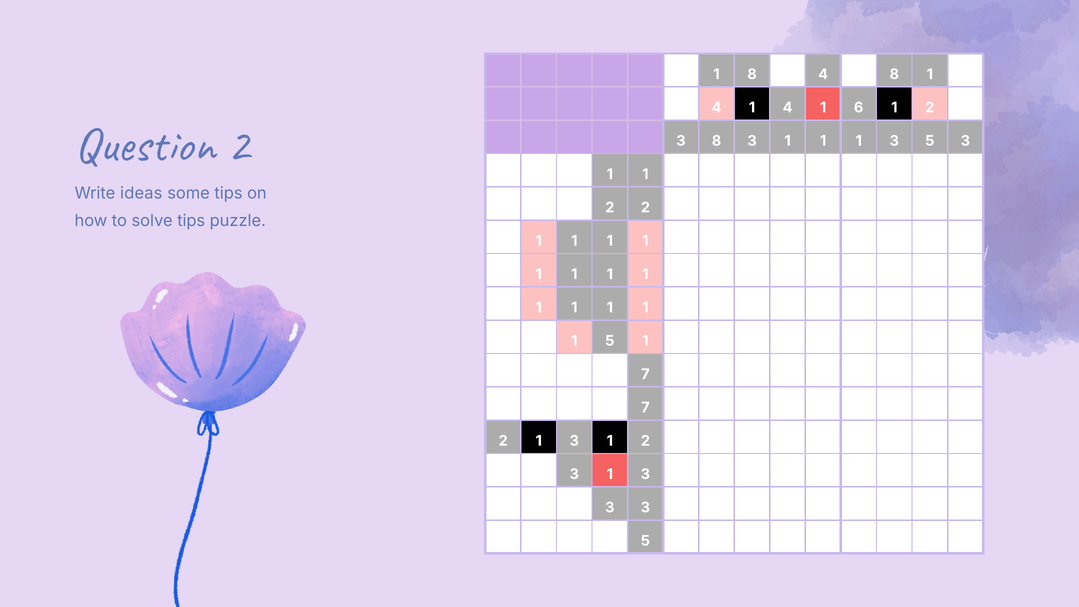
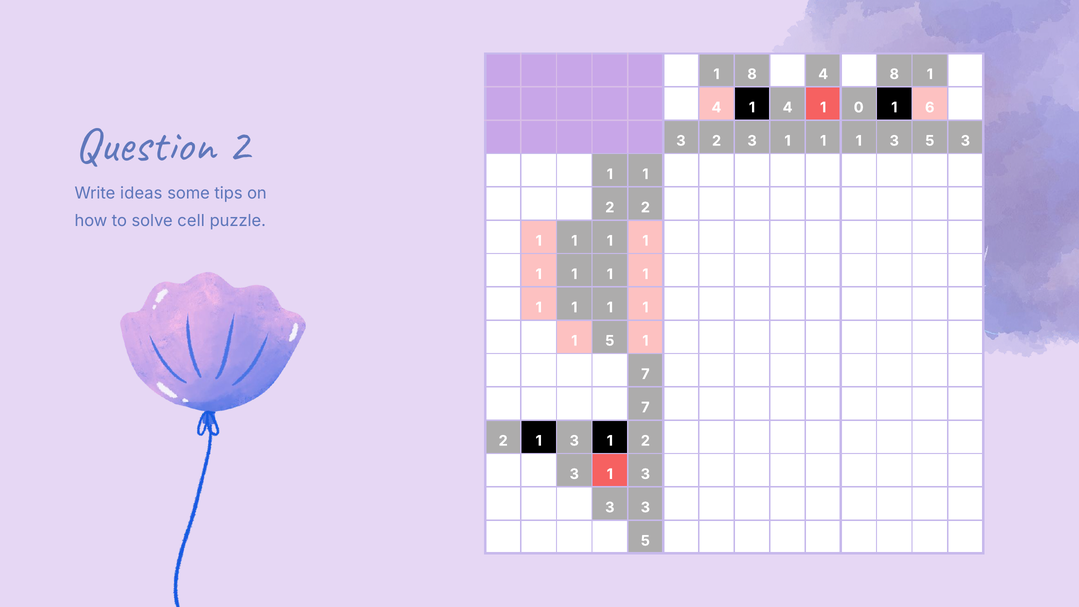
6: 6 -> 0
2 at (930, 108): 2 -> 6
3 8: 8 -> 2
solve tips: tips -> cell
